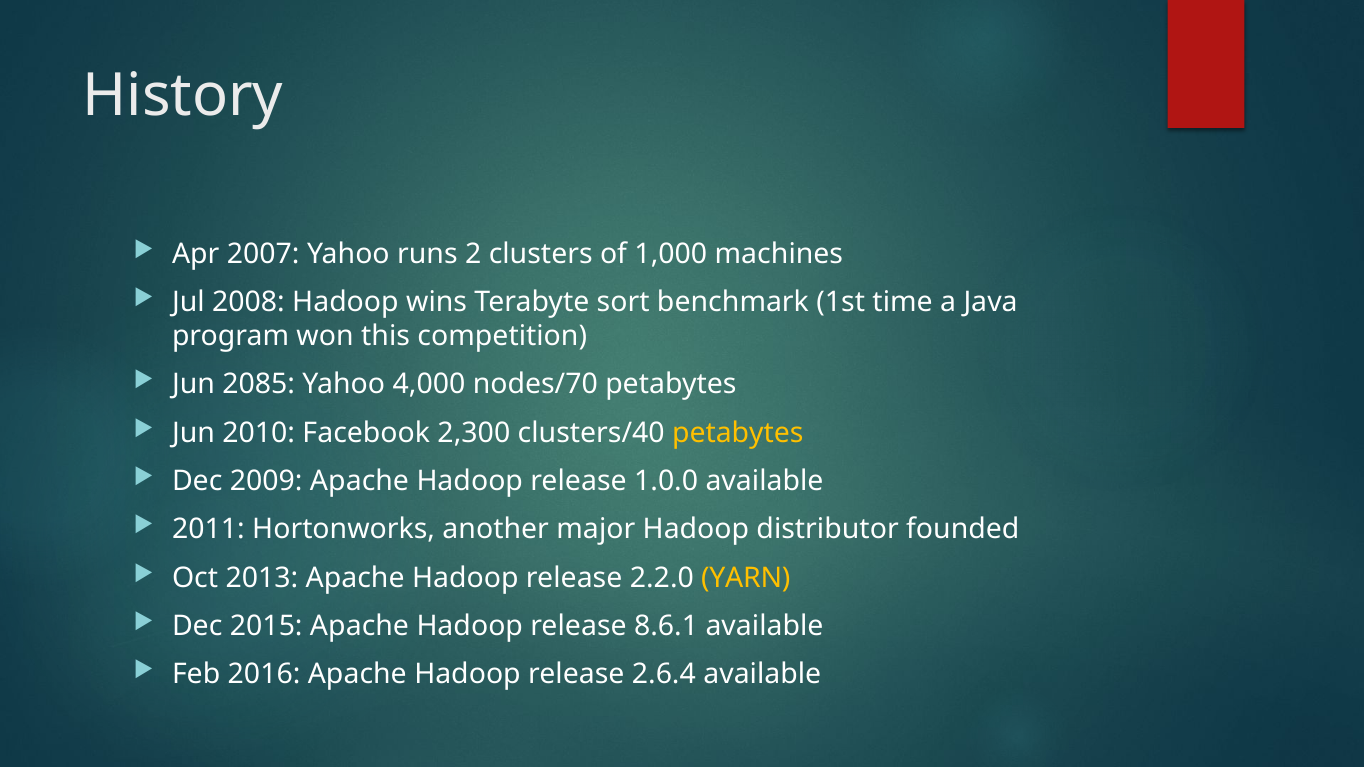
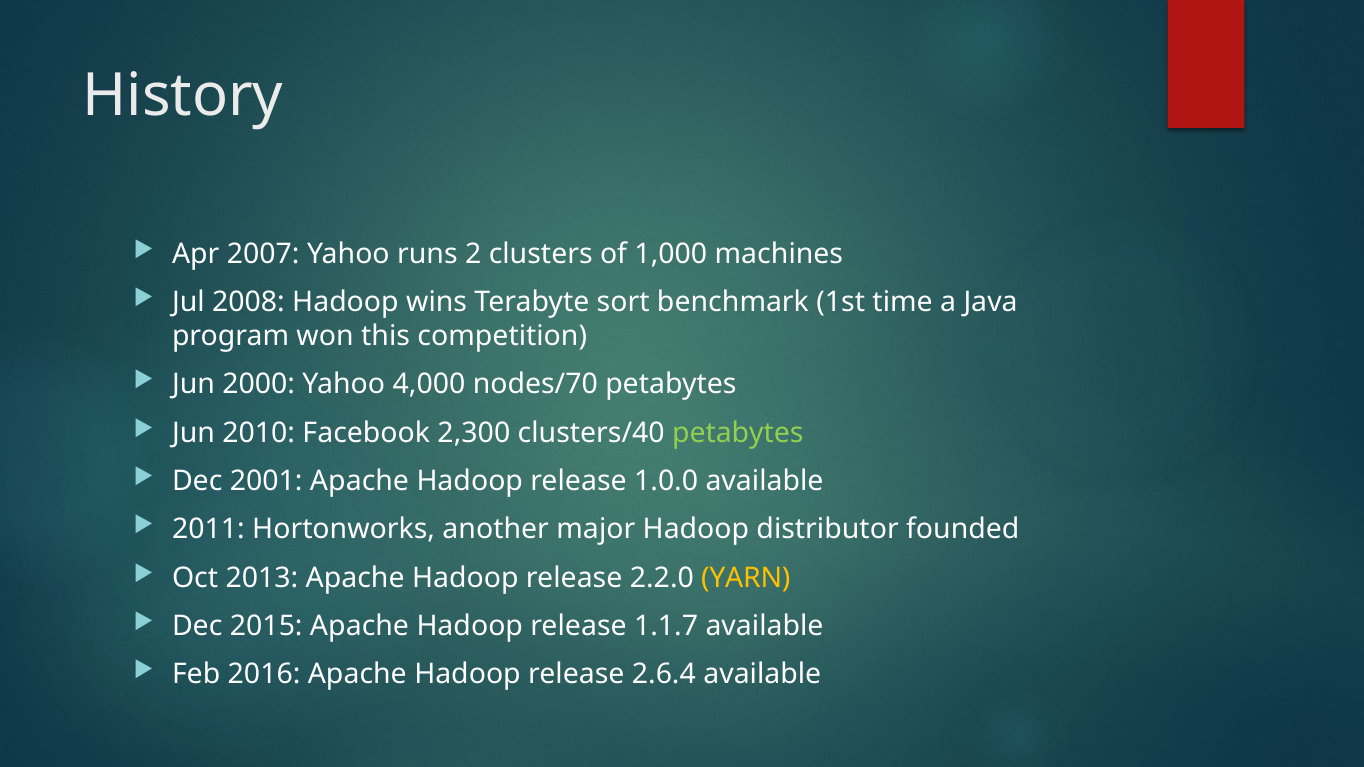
2085: 2085 -> 2000
petabytes at (738, 433) colour: yellow -> light green
2009: 2009 -> 2001
8.6.1: 8.6.1 -> 1.1.7
